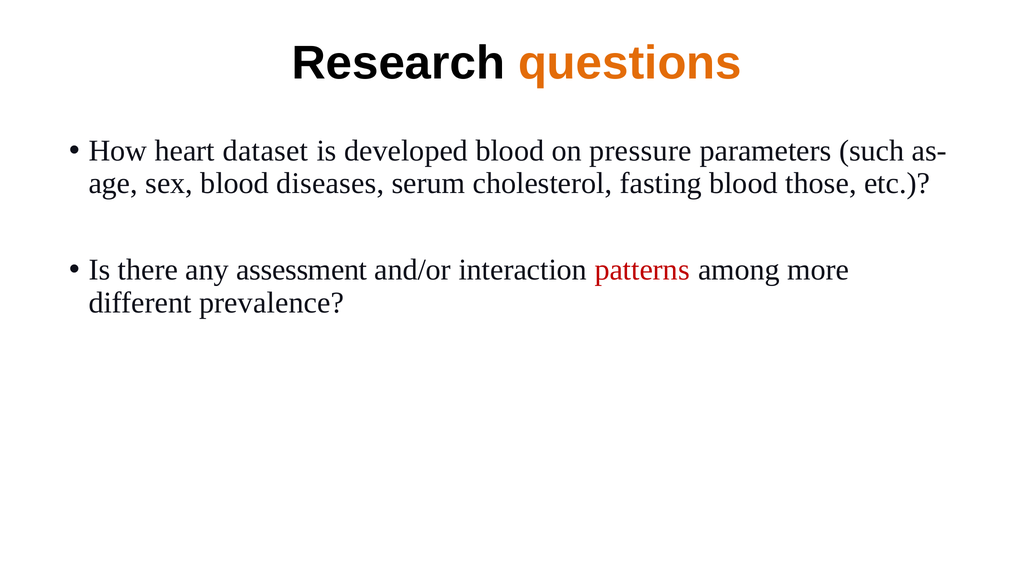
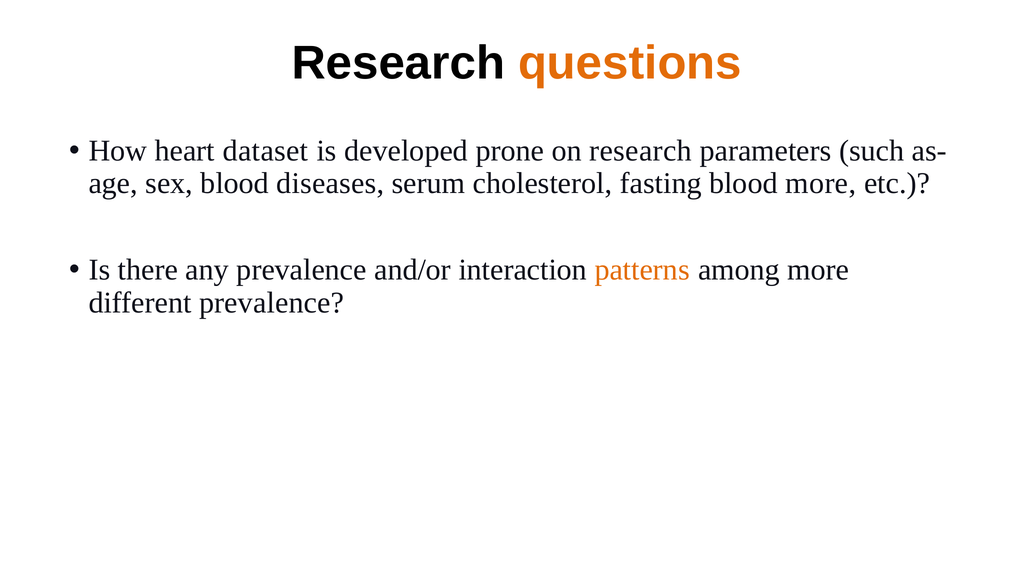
developed blood: blood -> prone
on pressure: pressure -> research
blood those: those -> more
any assessment: assessment -> prevalence
patterns colour: red -> orange
